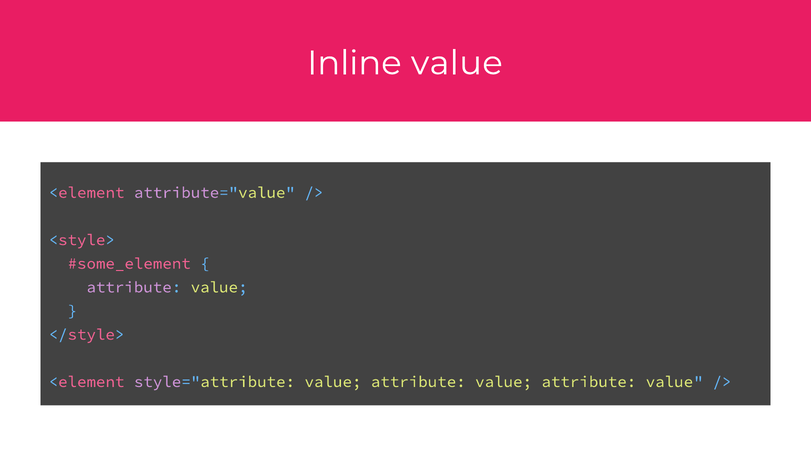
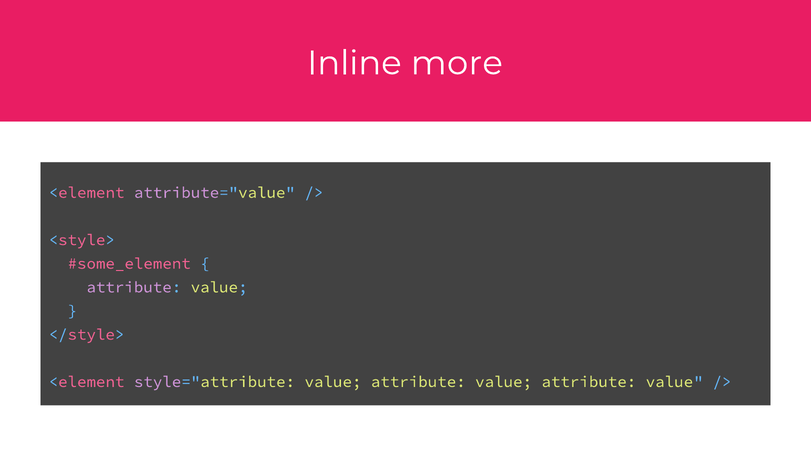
Inline value: value -> more
